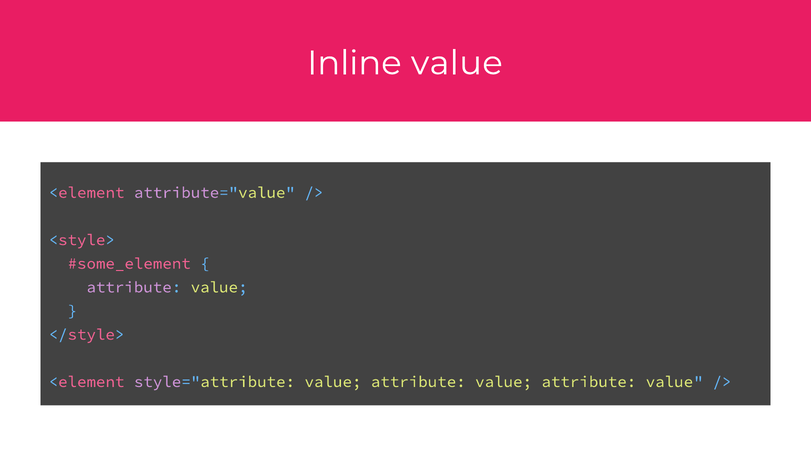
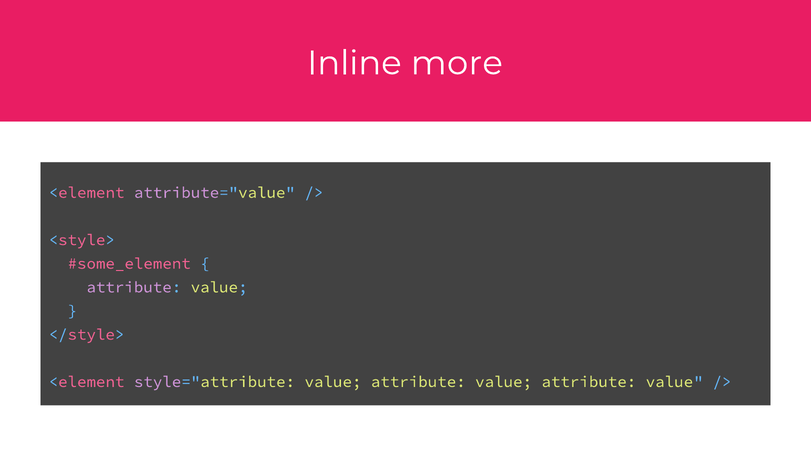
Inline value: value -> more
